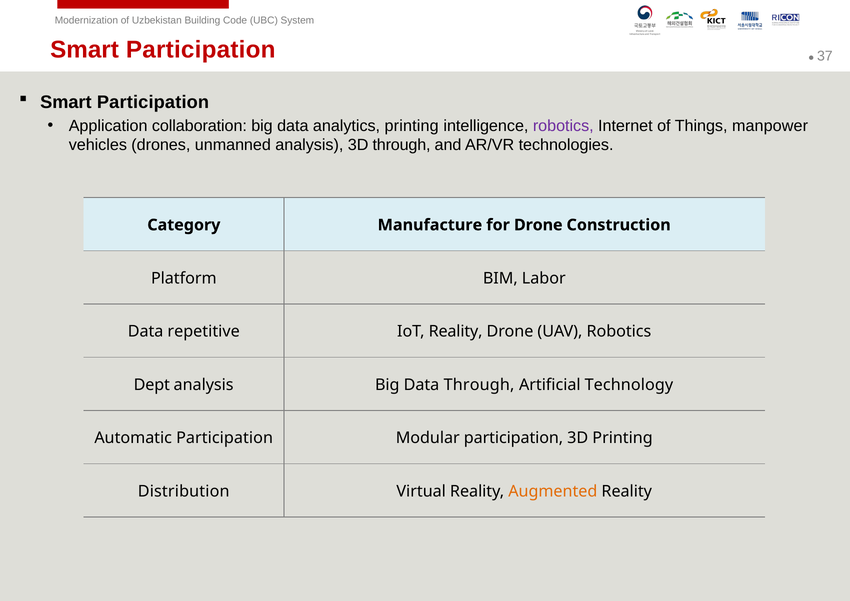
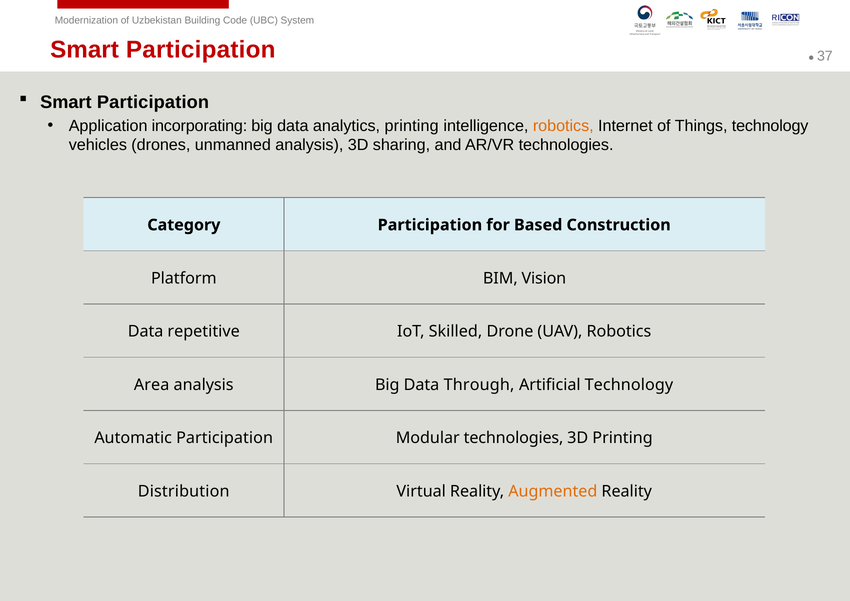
collaboration: collaboration -> incorporating
robotics at (563, 126) colour: purple -> orange
Things manpower: manpower -> technology
3D through: through -> sharing
Category Manufacture: Manufacture -> Participation
for Drone: Drone -> Based
Labor: Labor -> Vision
IoT Reality: Reality -> Skilled
Dept: Dept -> Area
Modular participation: participation -> technologies
